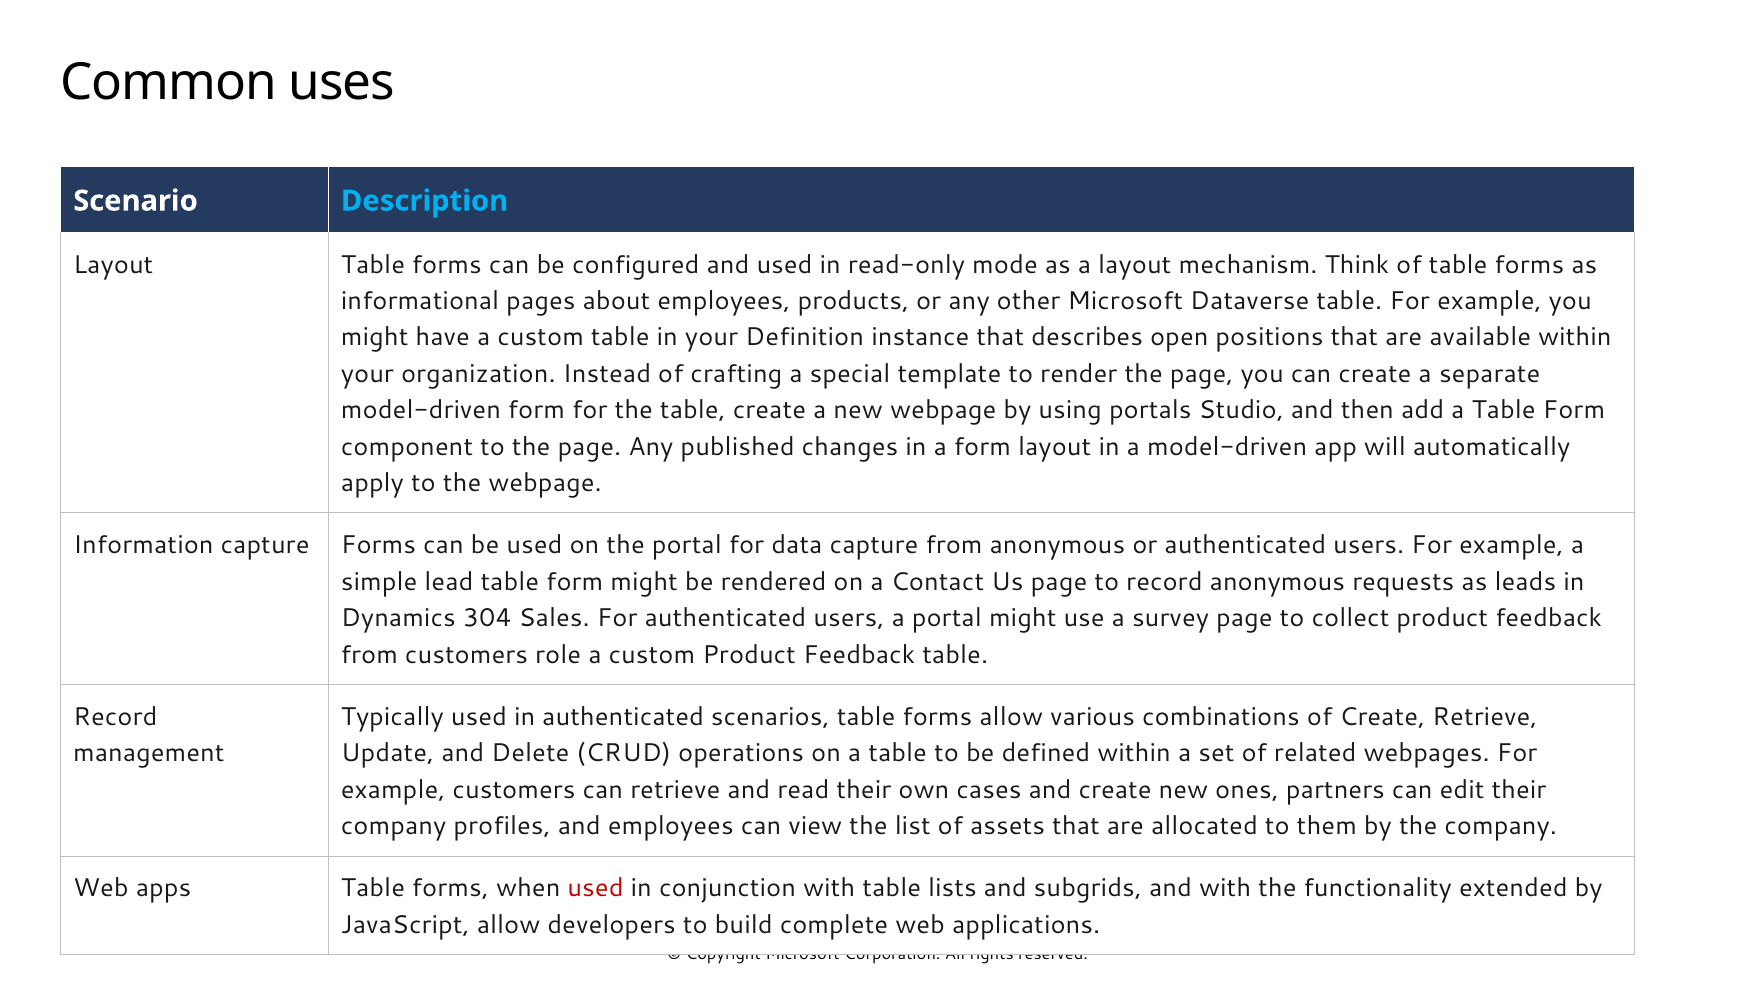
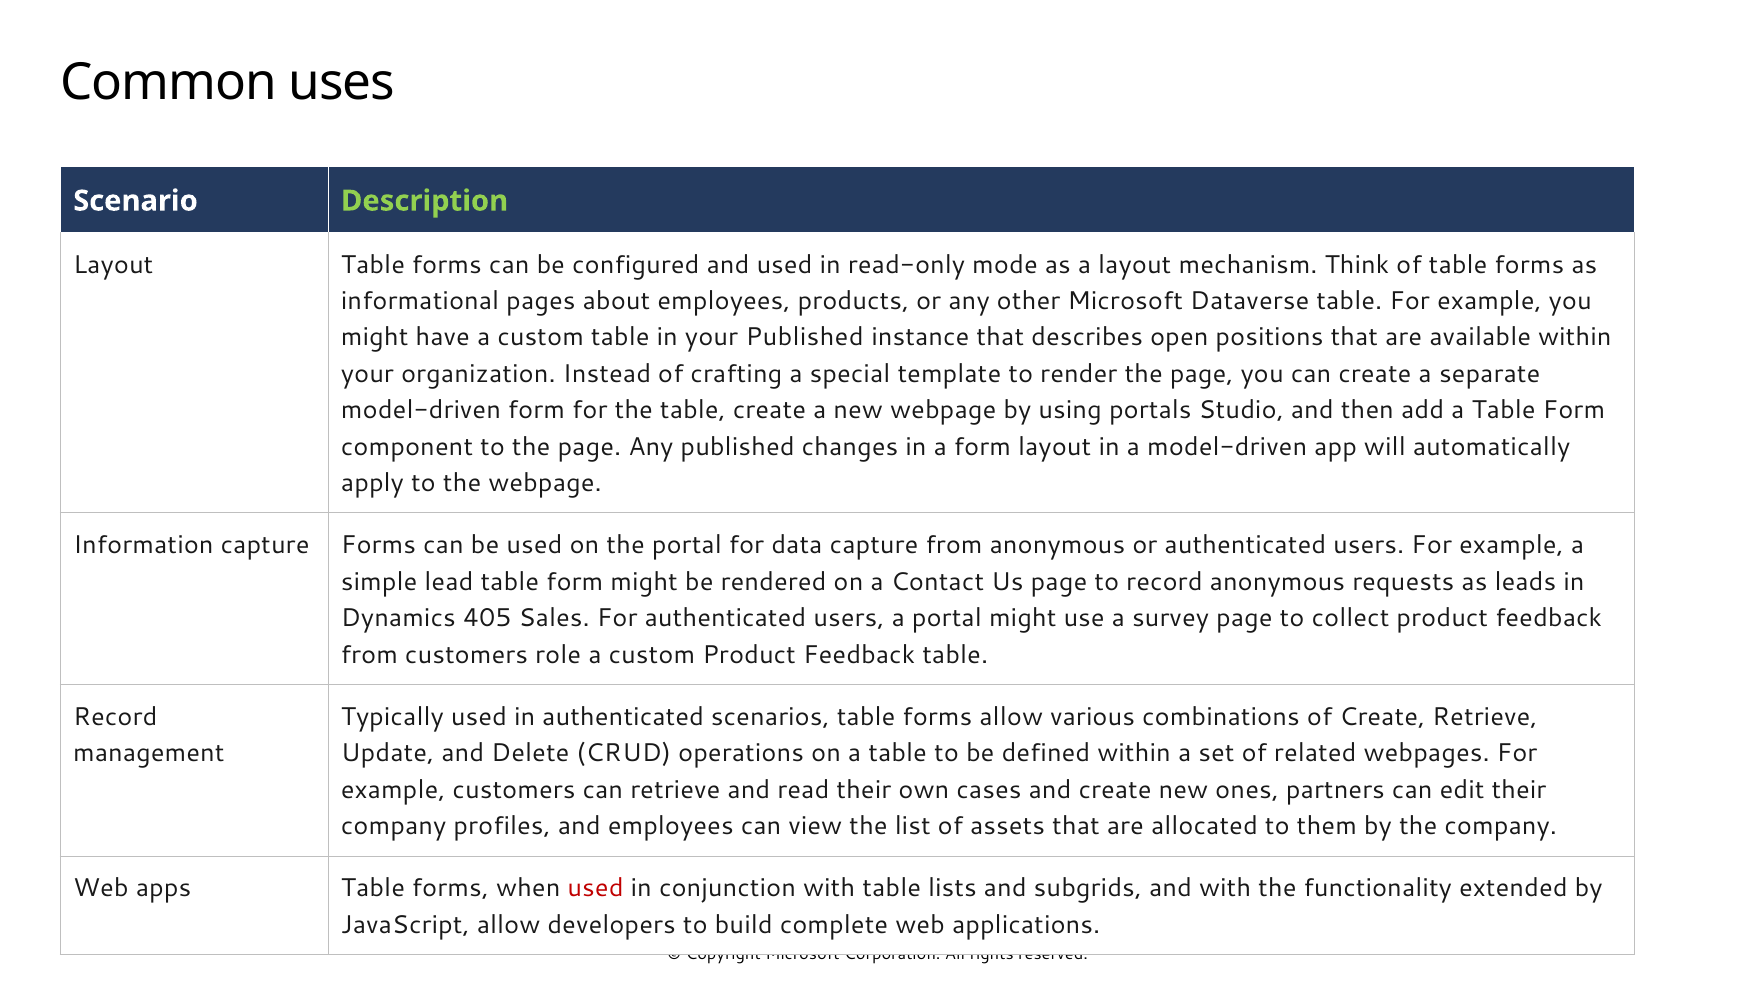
Description colour: light blue -> light green
your Definition: Definition -> Published
304: 304 -> 405
